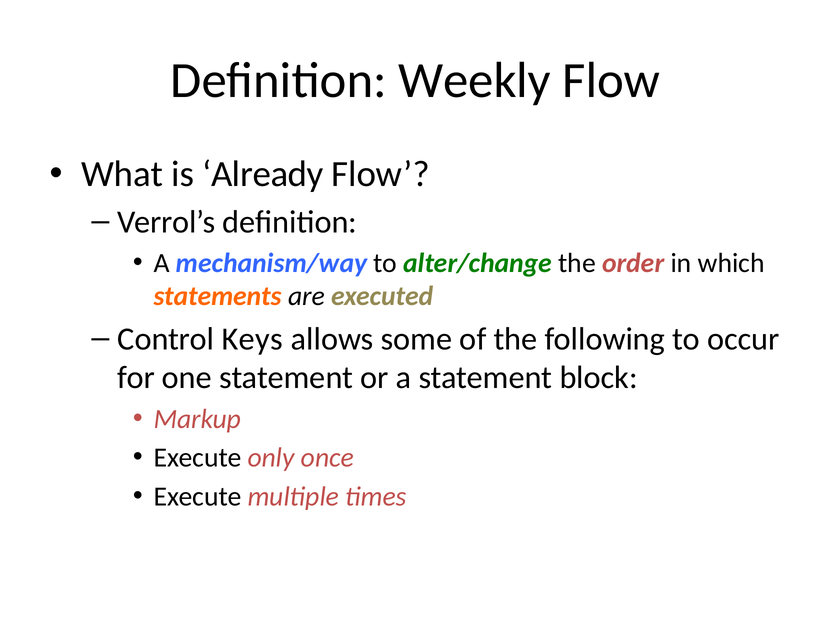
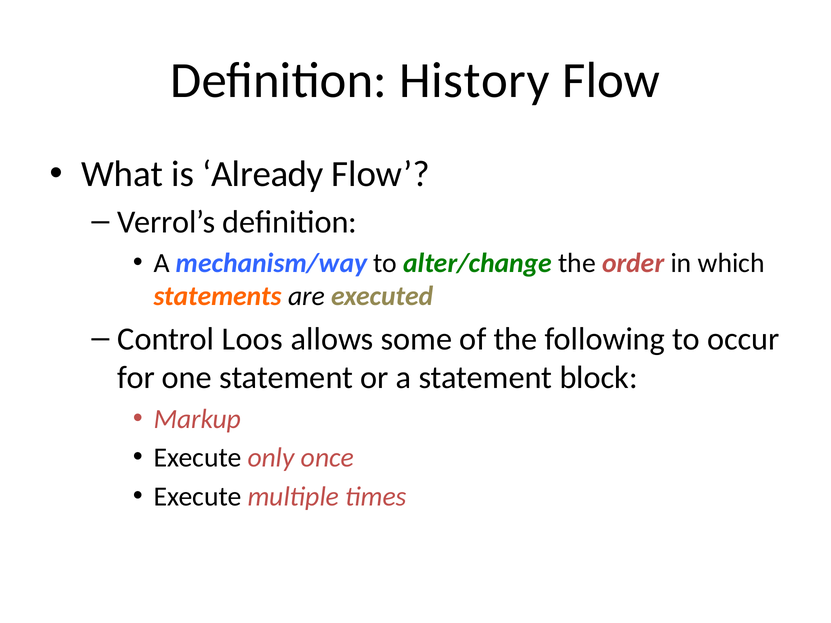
Weekly: Weekly -> History
Keys: Keys -> Loos
